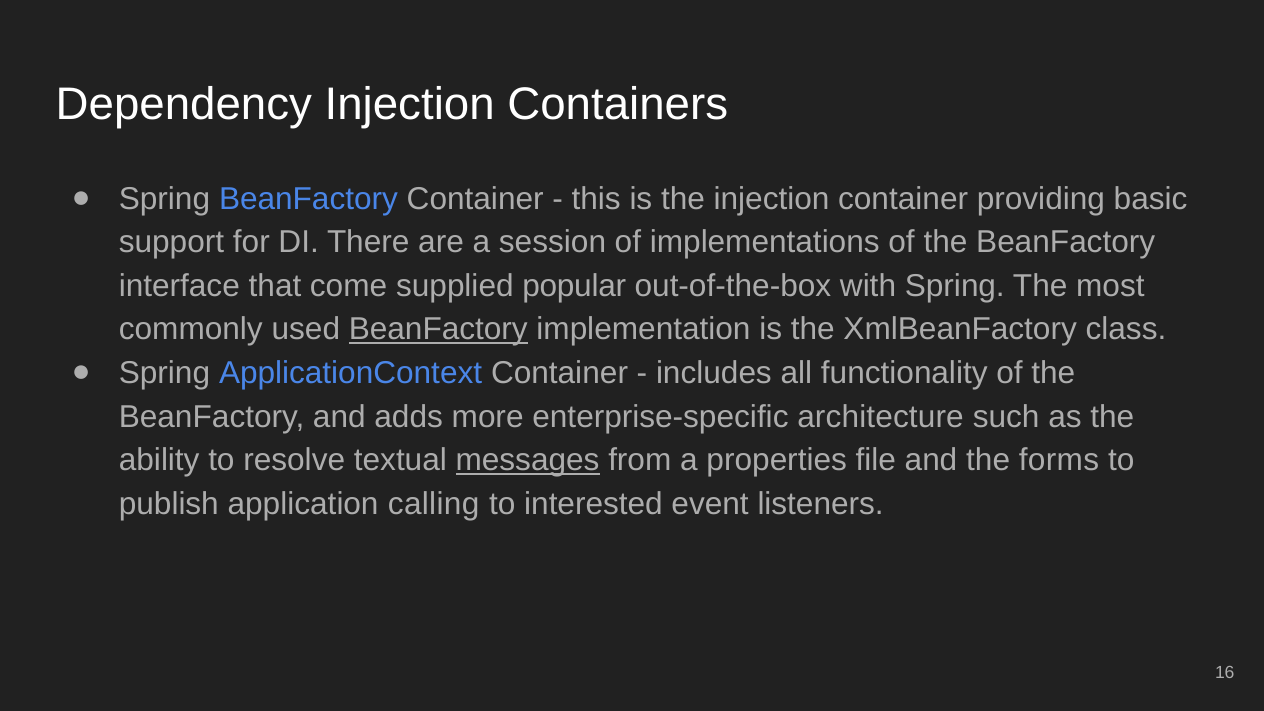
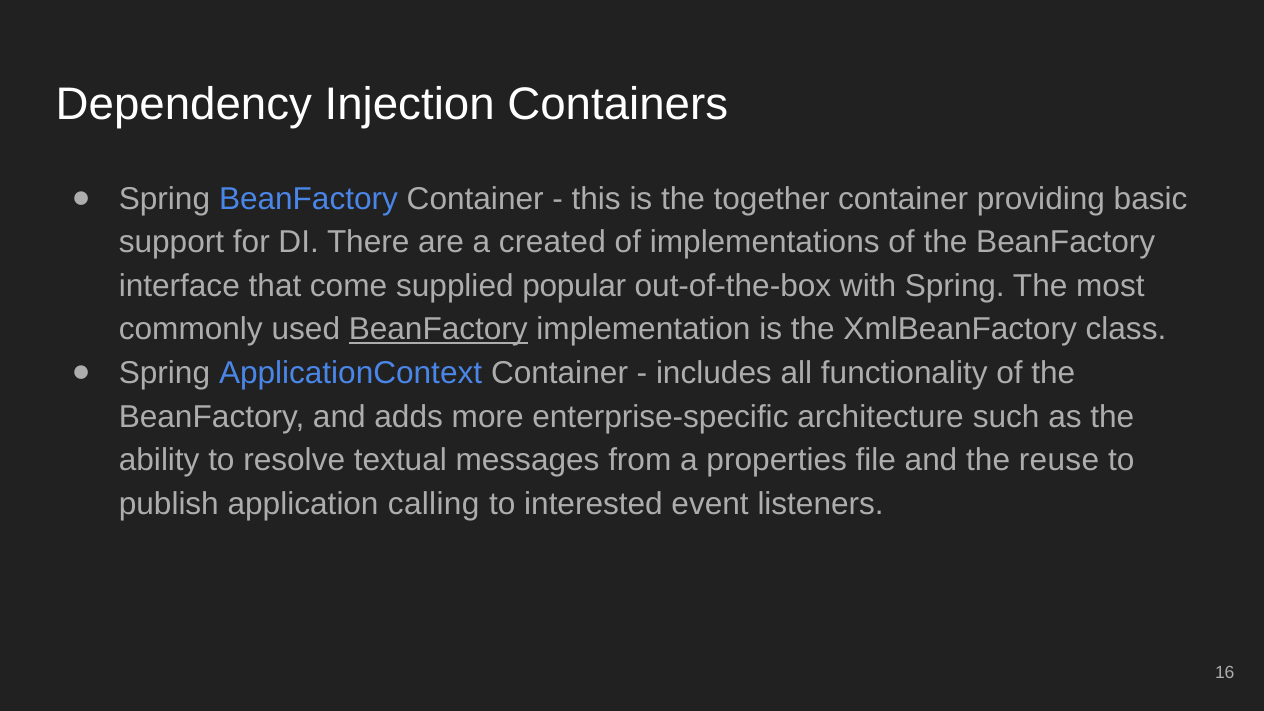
the injection: injection -> together
session: session -> created
messages underline: present -> none
forms: forms -> reuse
